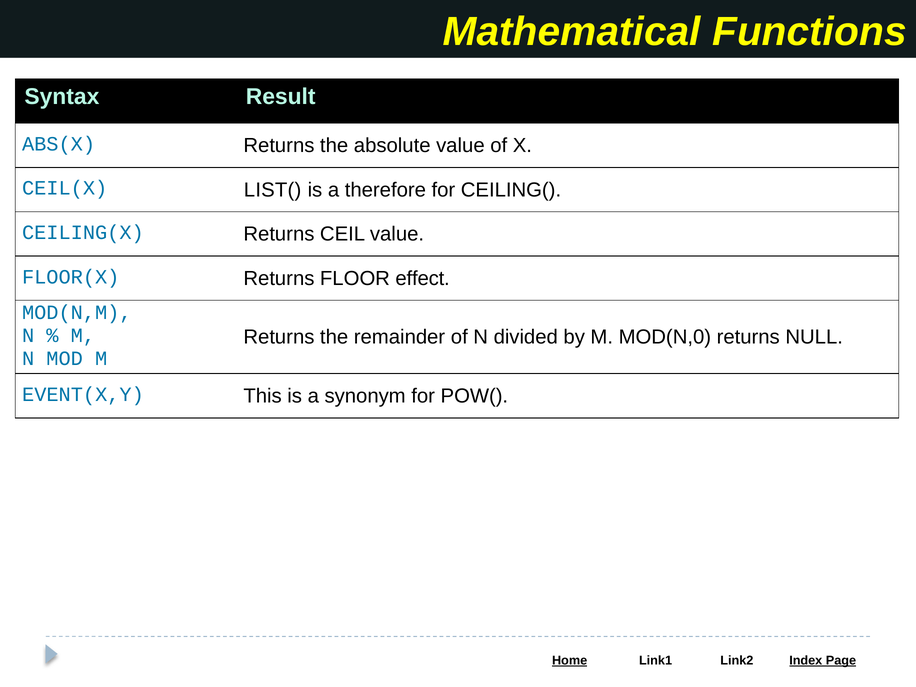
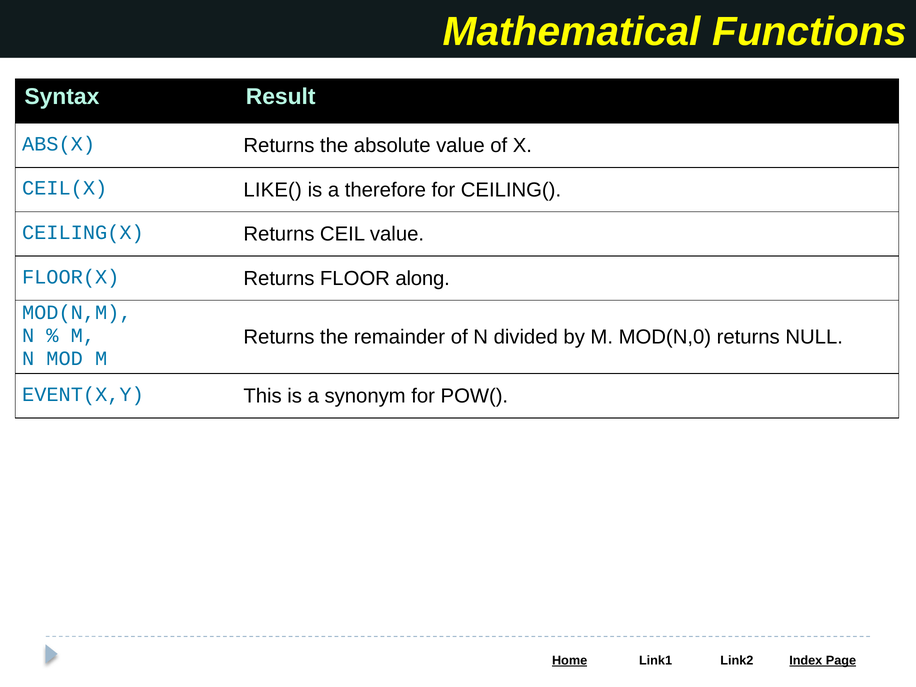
LIST(: LIST( -> LIKE(
effect: effect -> along
